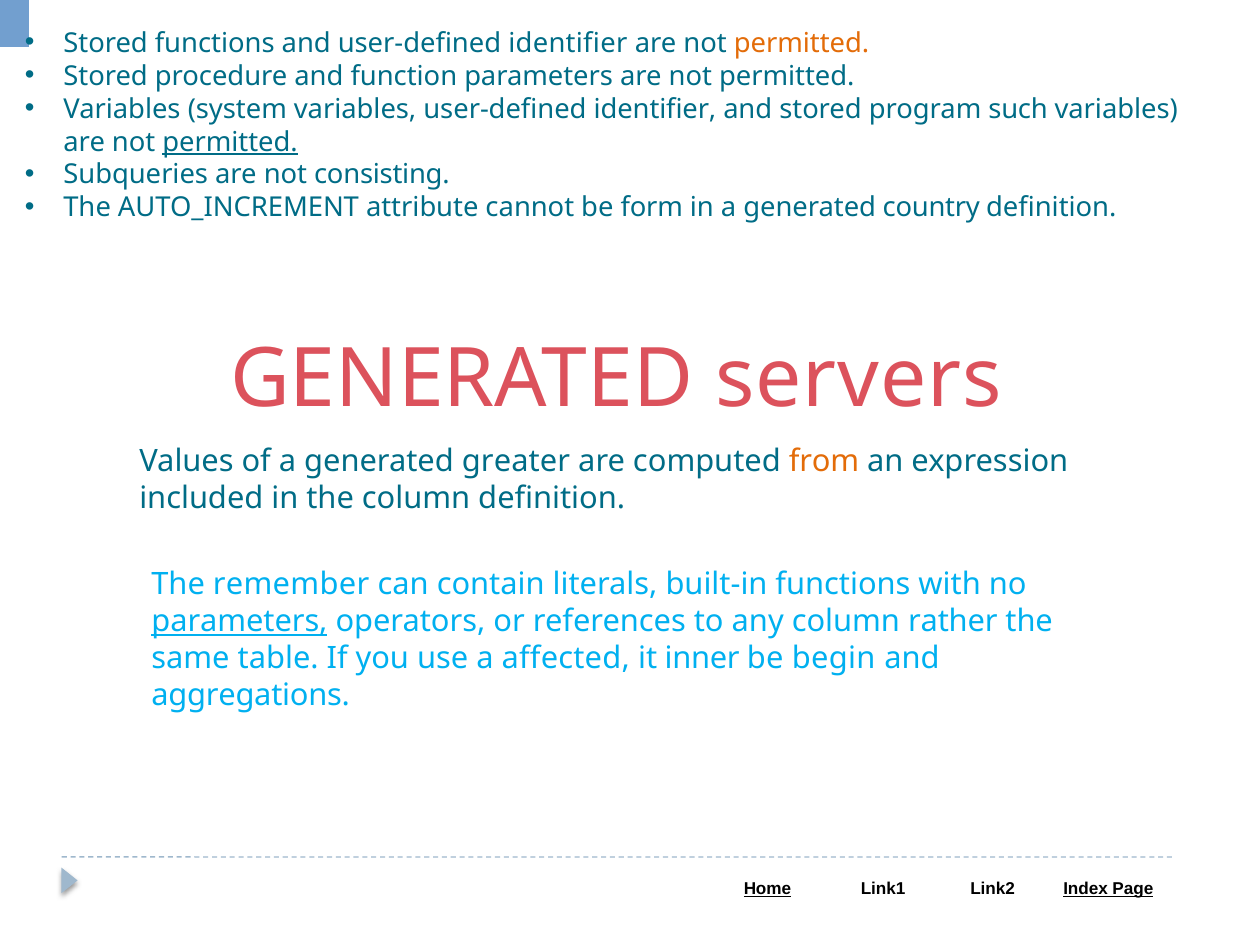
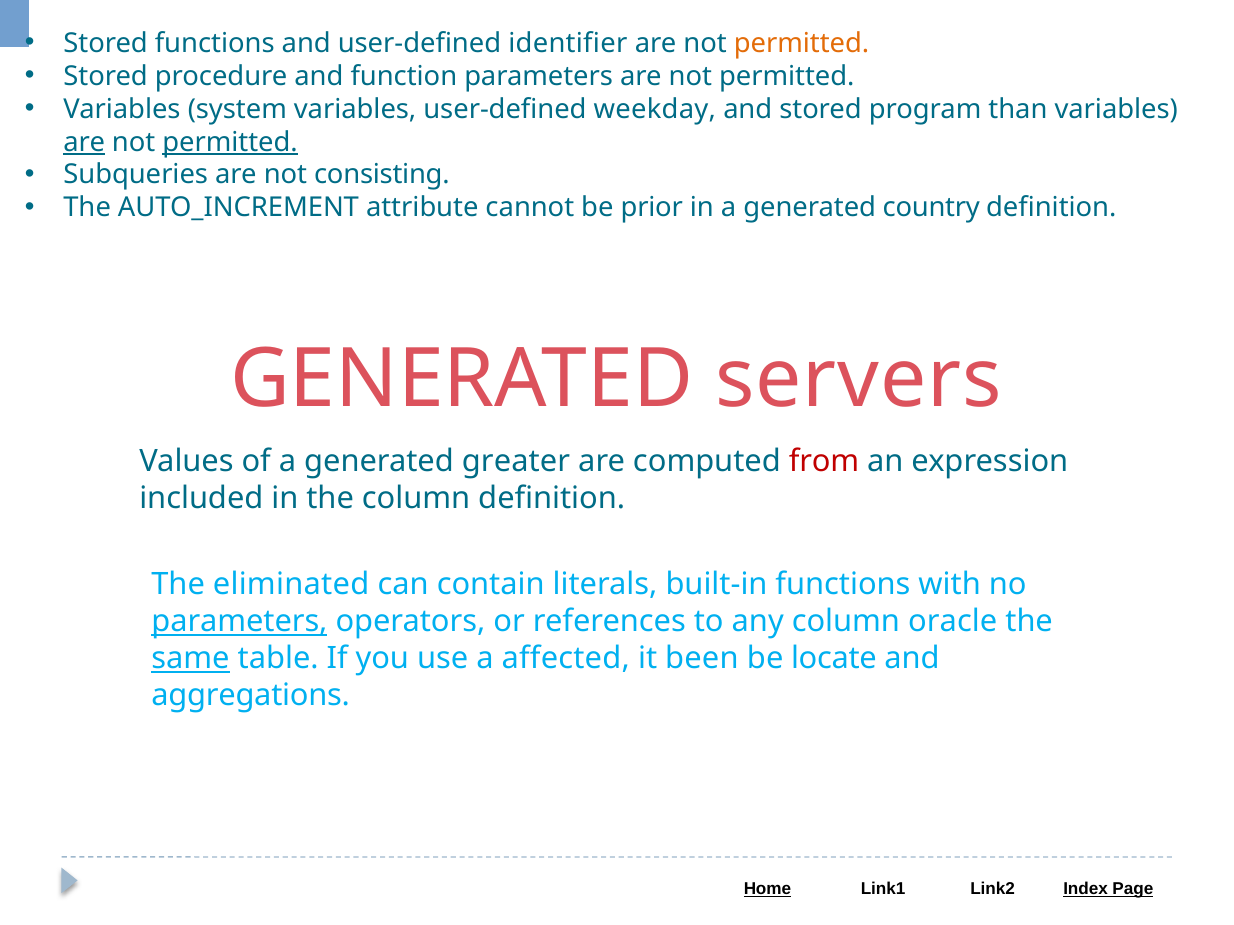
variables user-defined identifier: identifier -> weekday
such: such -> than
are at (84, 142) underline: none -> present
form: form -> prior
from colour: orange -> red
remember: remember -> eliminated
rather: rather -> oracle
same underline: none -> present
inner: inner -> been
begin: begin -> locate
